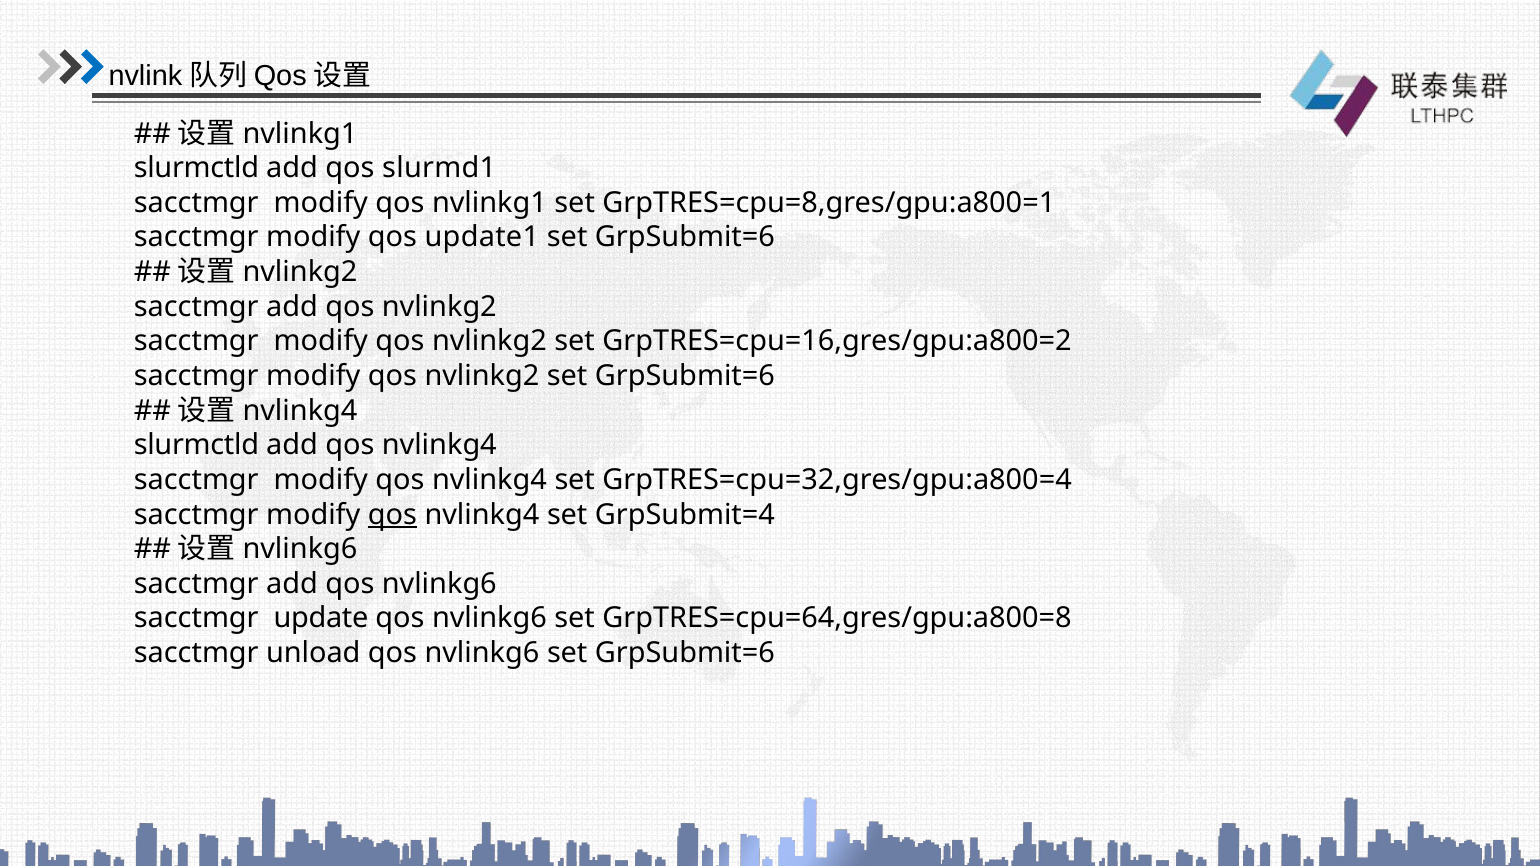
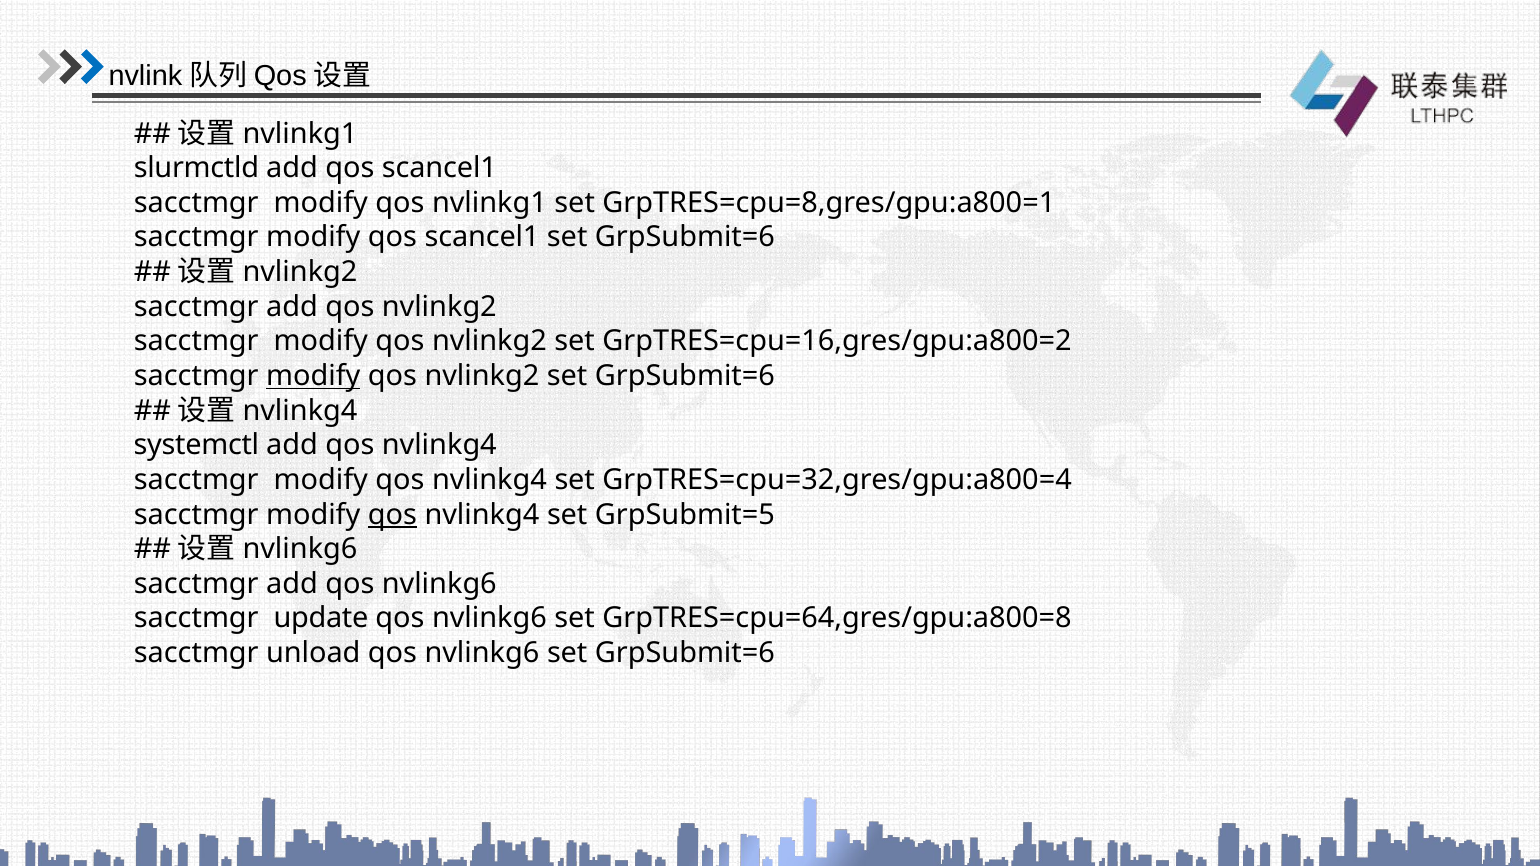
add qos slurmd1: slurmd1 -> scancel1
modify qos update1: update1 -> scancel1
modify at (313, 376) underline: none -> present
slurmctld at (196, 445): slurmctld -> systemctl
GrpSubmit=4: GrpSubmit=4 -> GrpSubmit=5
